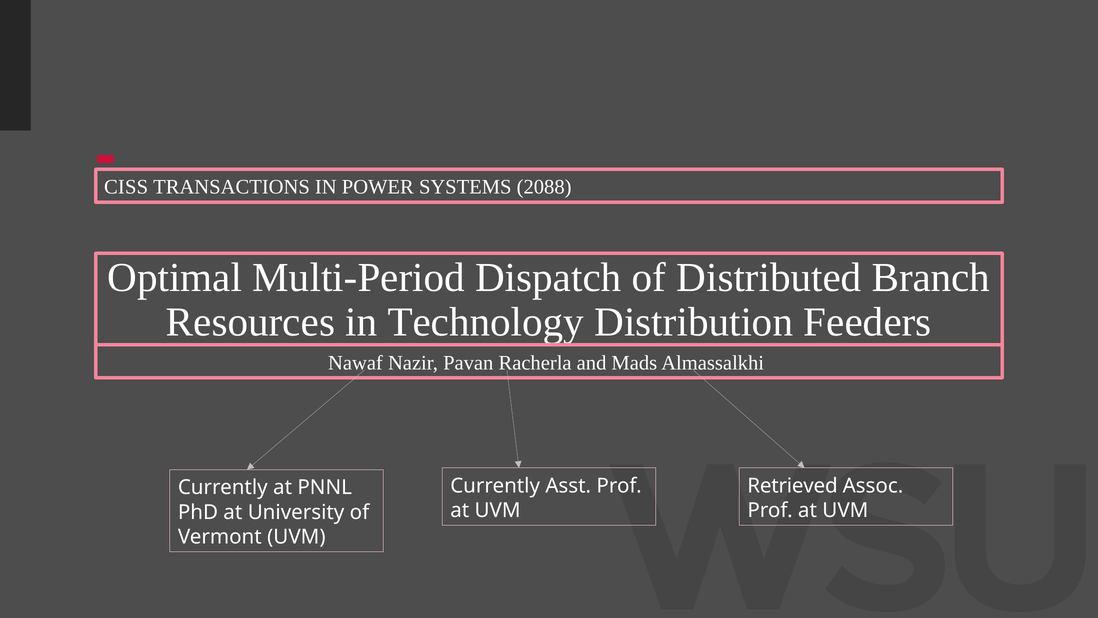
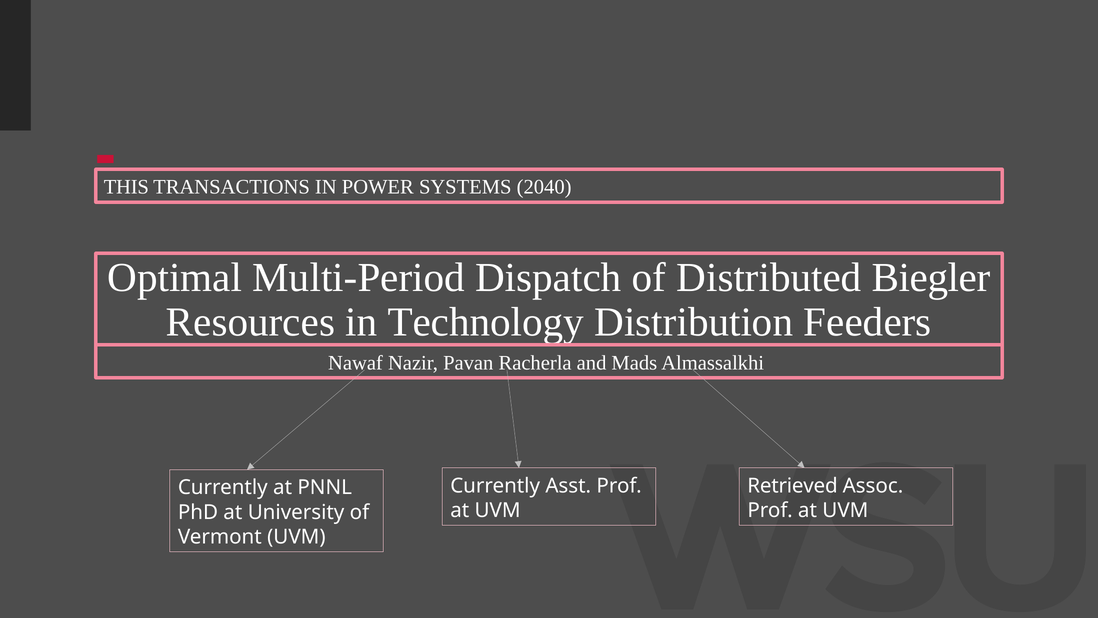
CISS: CISS -> THIS
2088: 2088 -> 2040
Branch: Branch -> Biegler
